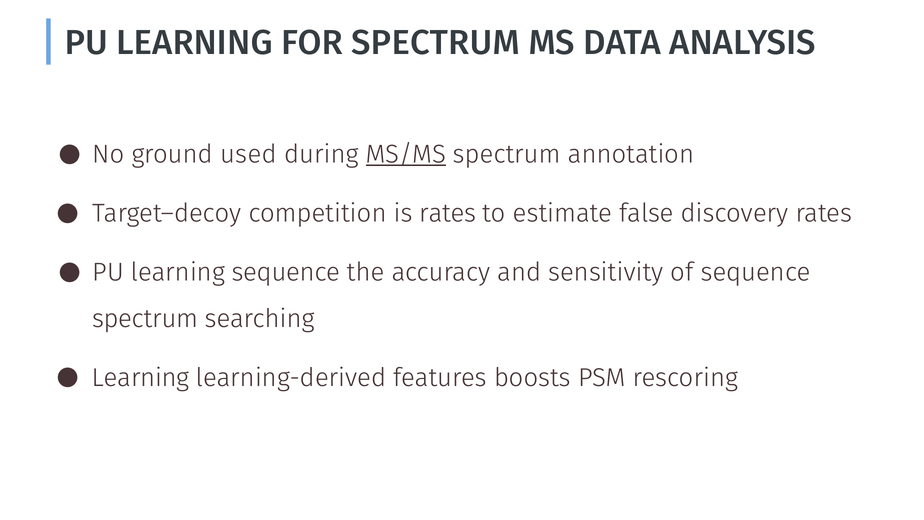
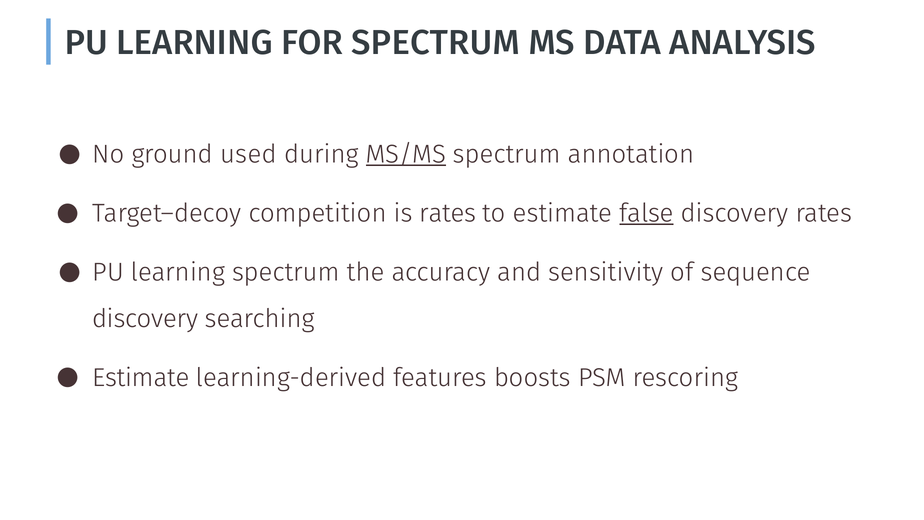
false underline: none -> present
learning sequence: sequence -> spectrum
spectrum at (145, 318): spectrum -> discovery
Learning at (141, 378): Learning -> Estimate
